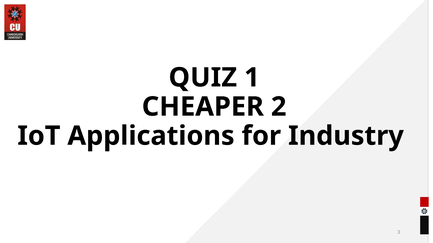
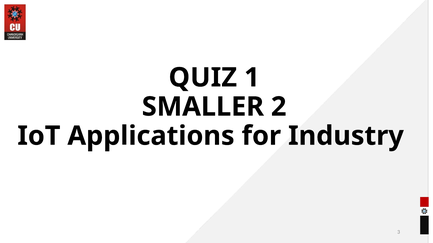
CHEAPER: CHEAPER -> SMALLER
